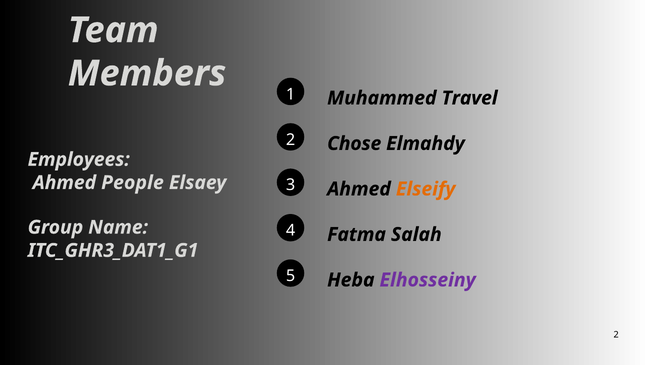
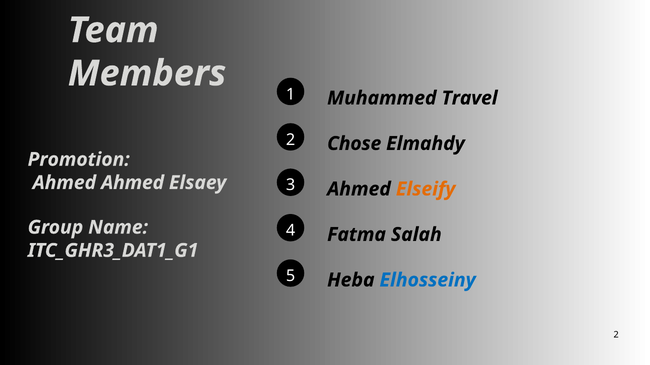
Employees: Employees -> Promotion
Ahmed People: People -> Ahmed
Elhosseiny colour: purple -> blue
